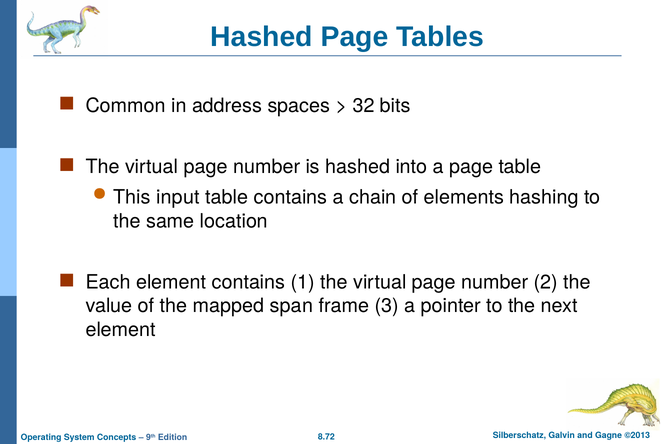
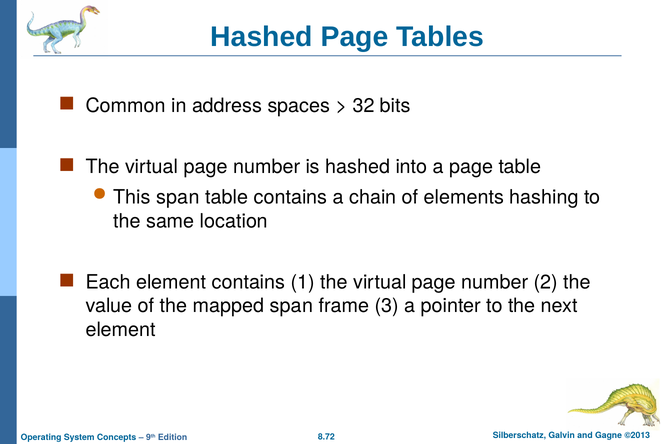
This input: input -> span
